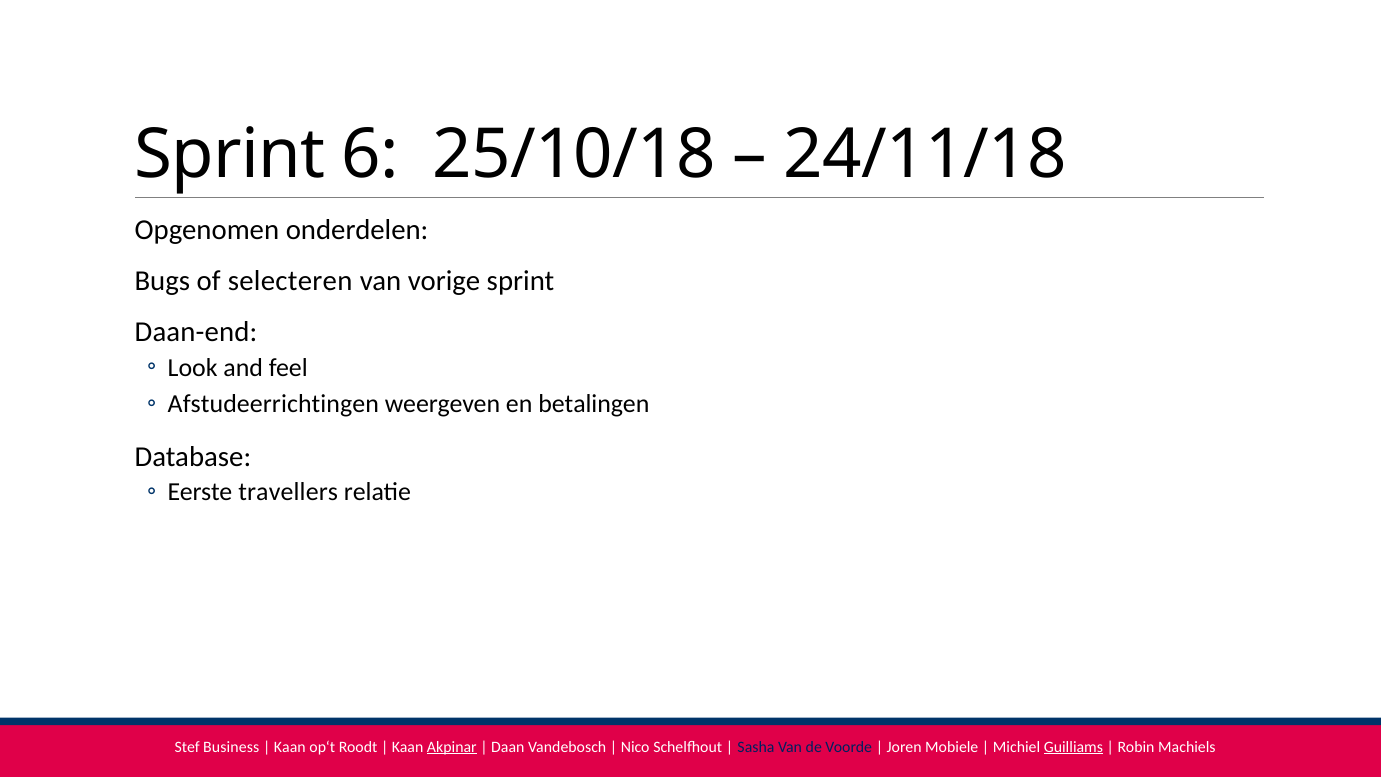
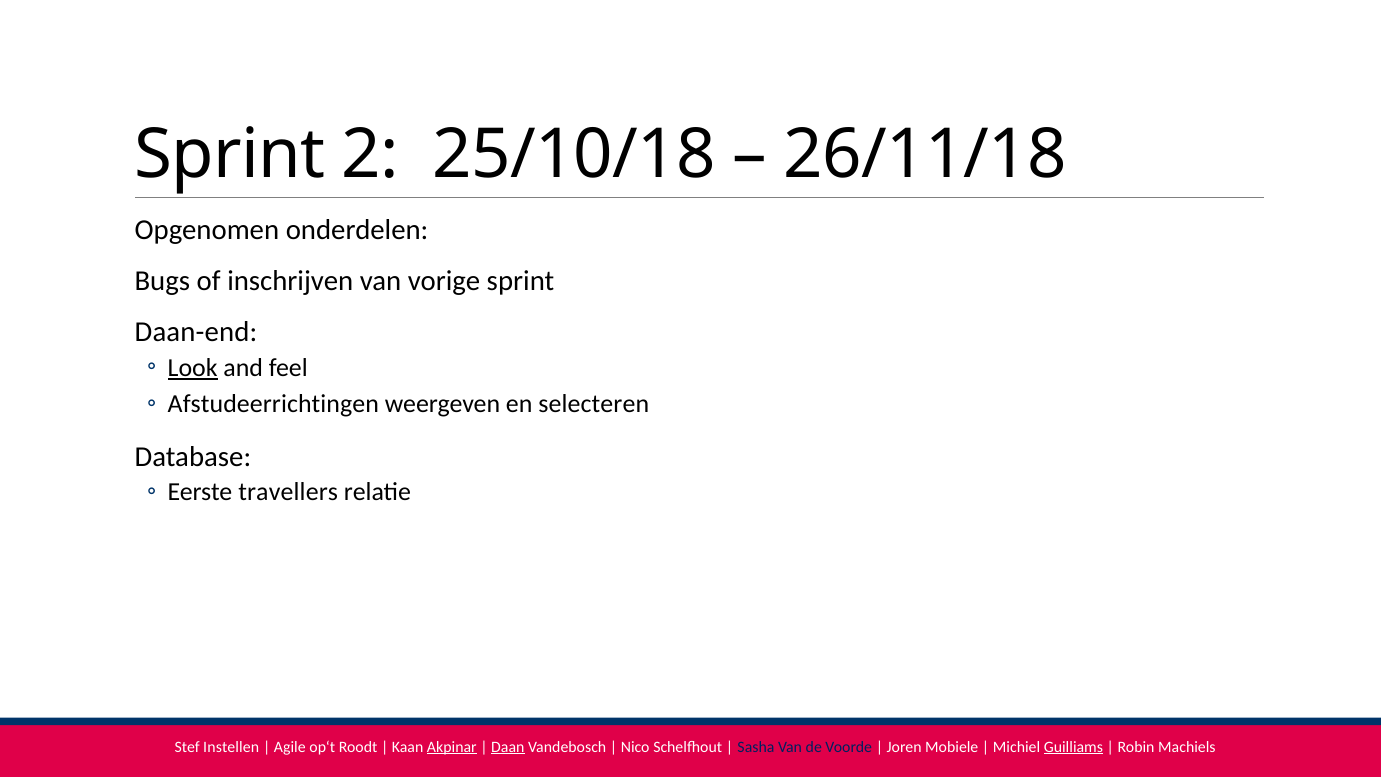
6: 6 -> 2
24/11/18: 24/11/18 -> 26/11/18
selecteren: selecteren -> inschrijven
Look underline: none -> present
betalingen: betalingen -> selecteren
Business: Business -> Instellen
Kaan at (290, 747): Kaan -> Agile
Daan underline: none -> present
